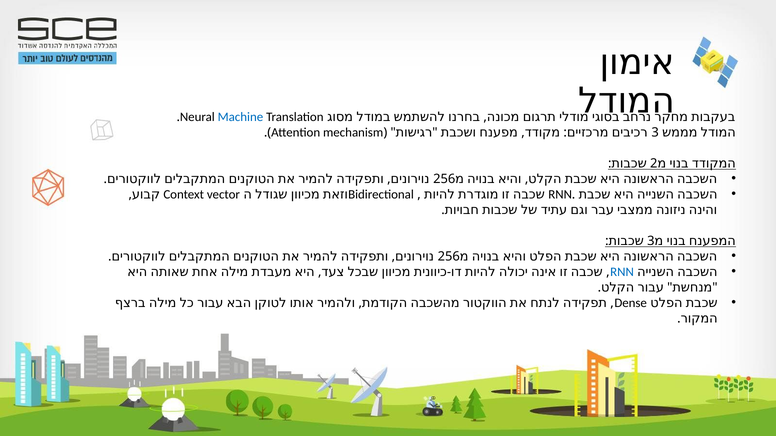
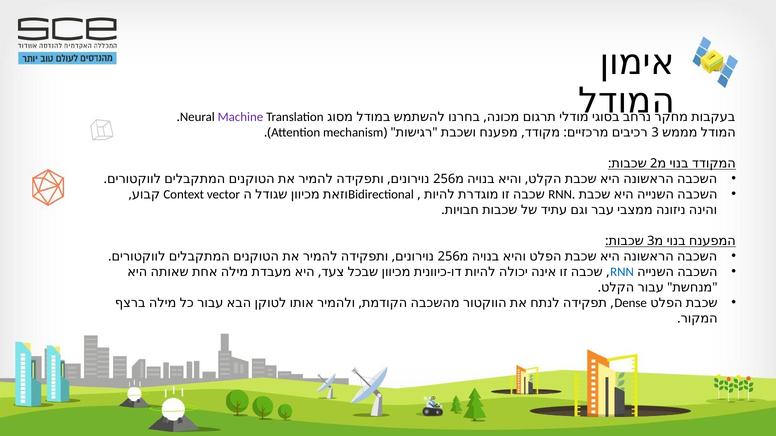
Machine colour: blue -> purple
